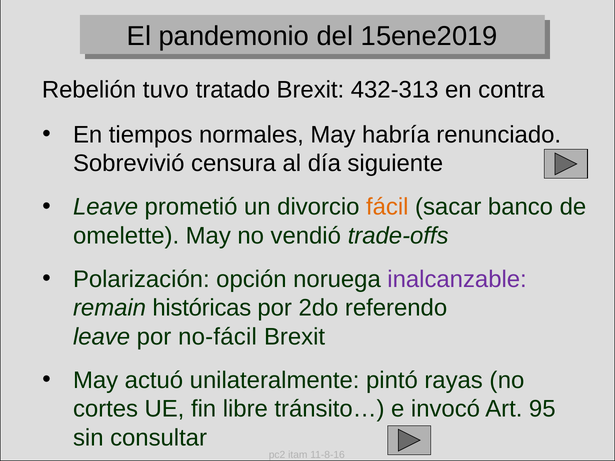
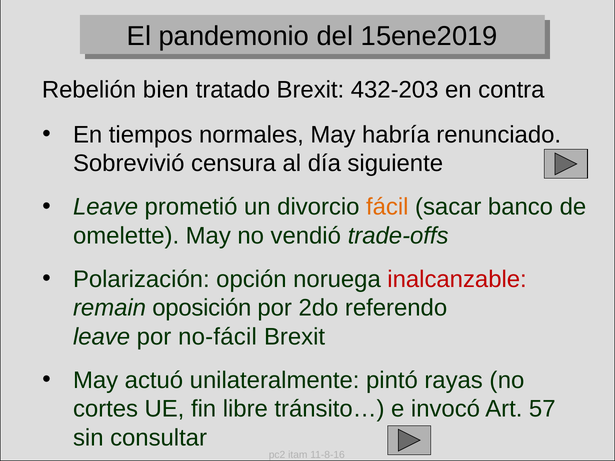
tuvo: tuvo -> bien
432-313: 432-313 -> 432-203
inalcanzable colour: purple -> red
históricas: históricas -> oposición
95: 95 -> 57
